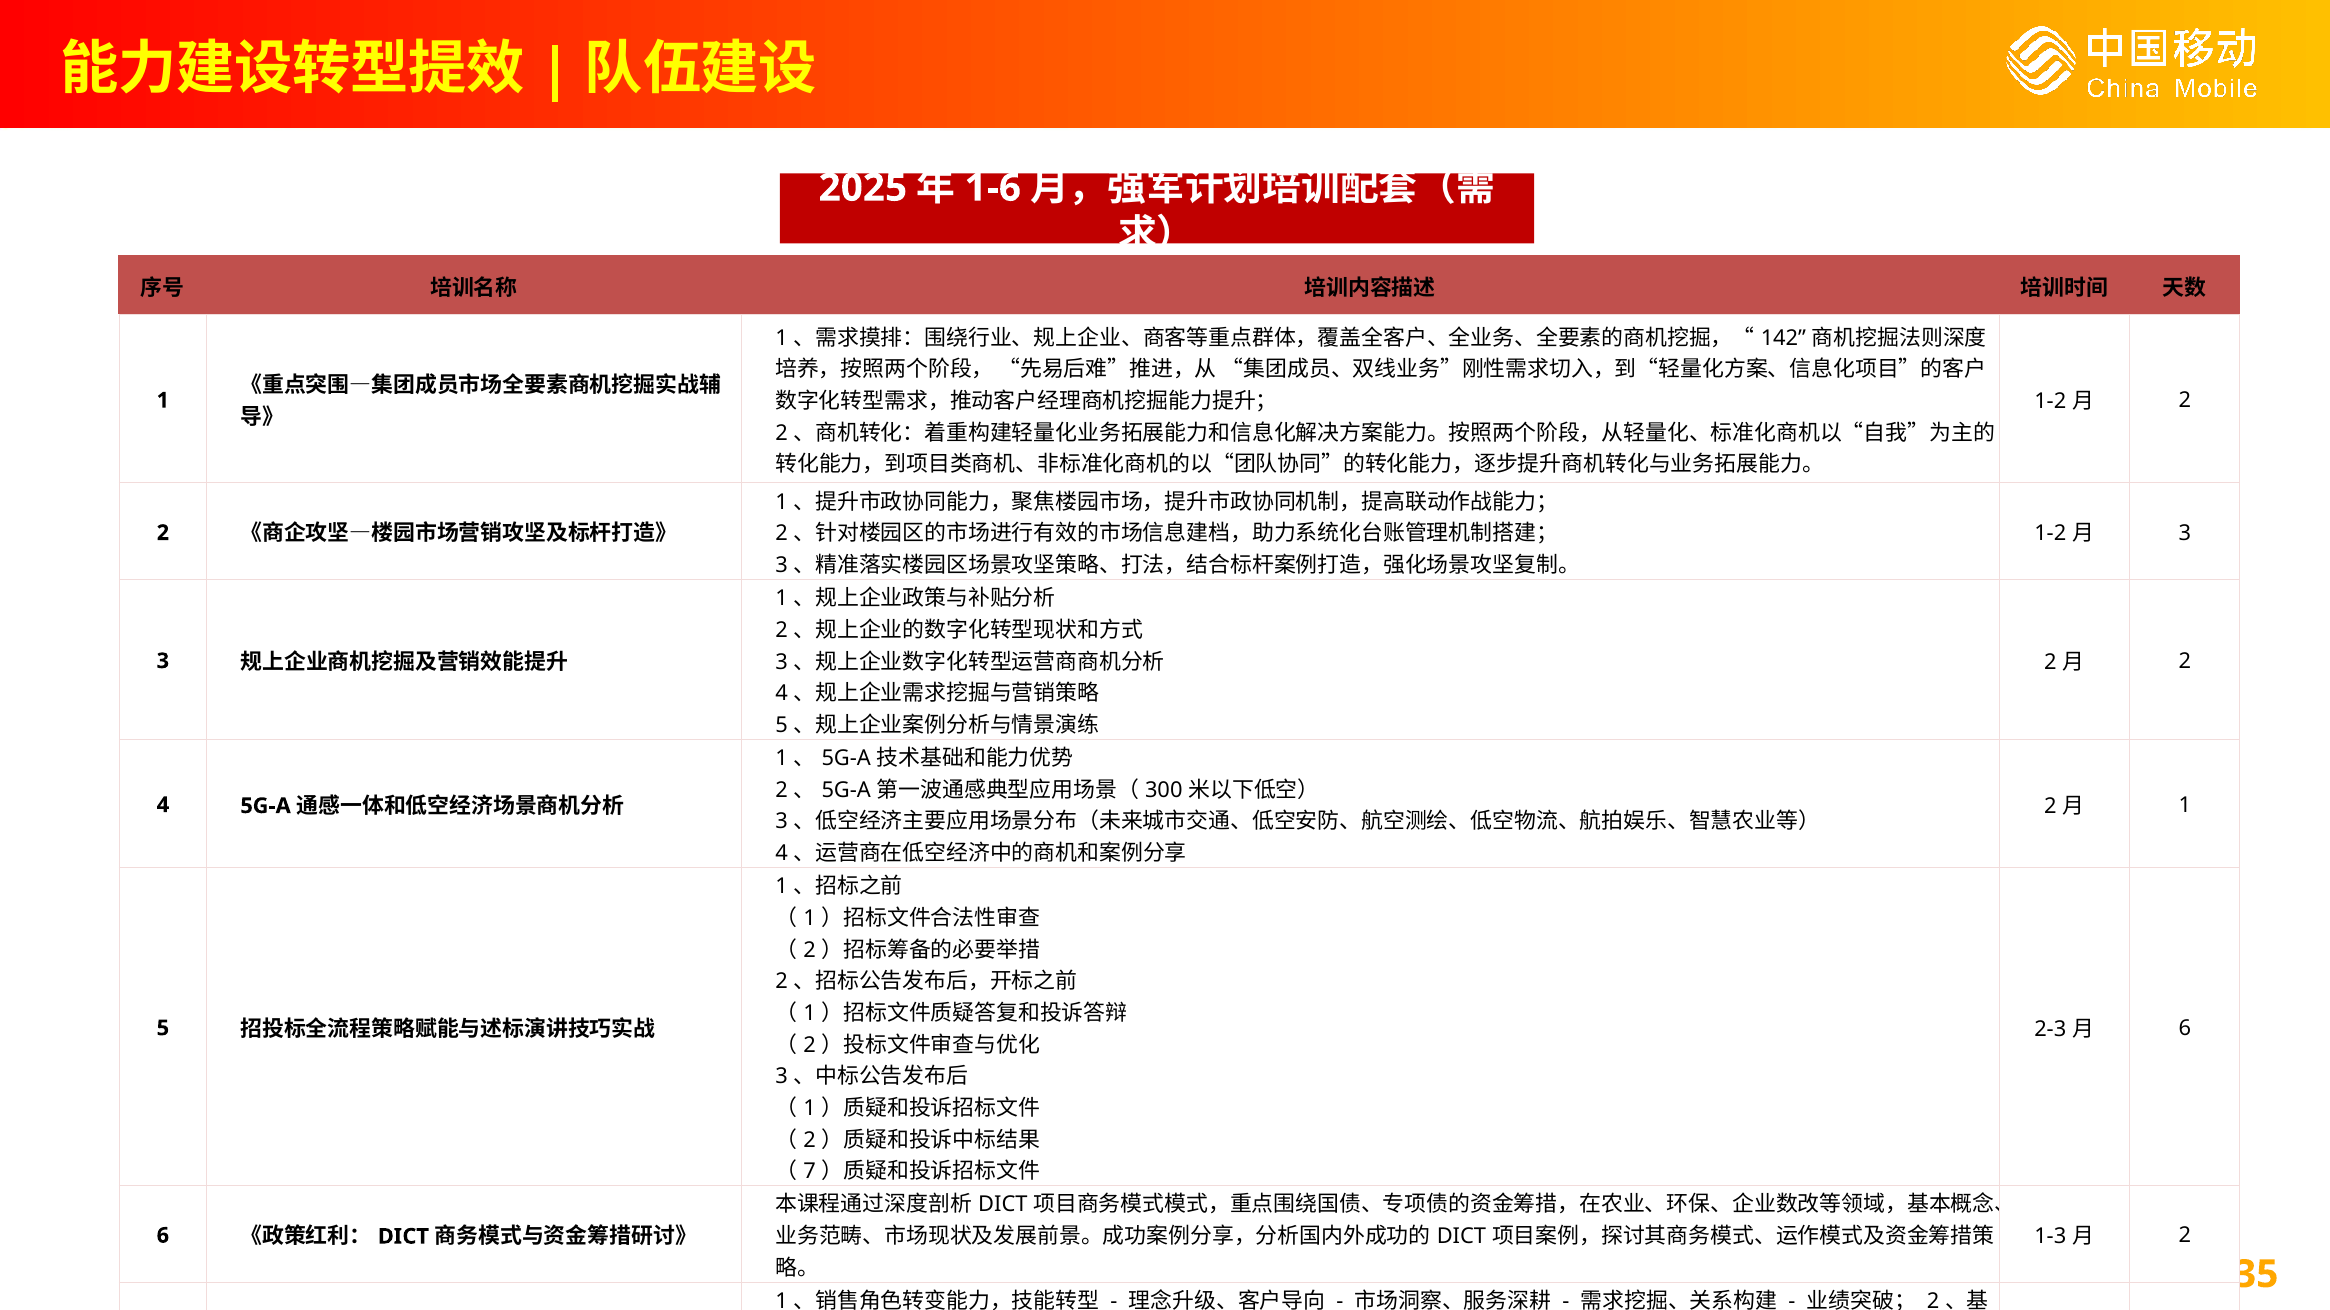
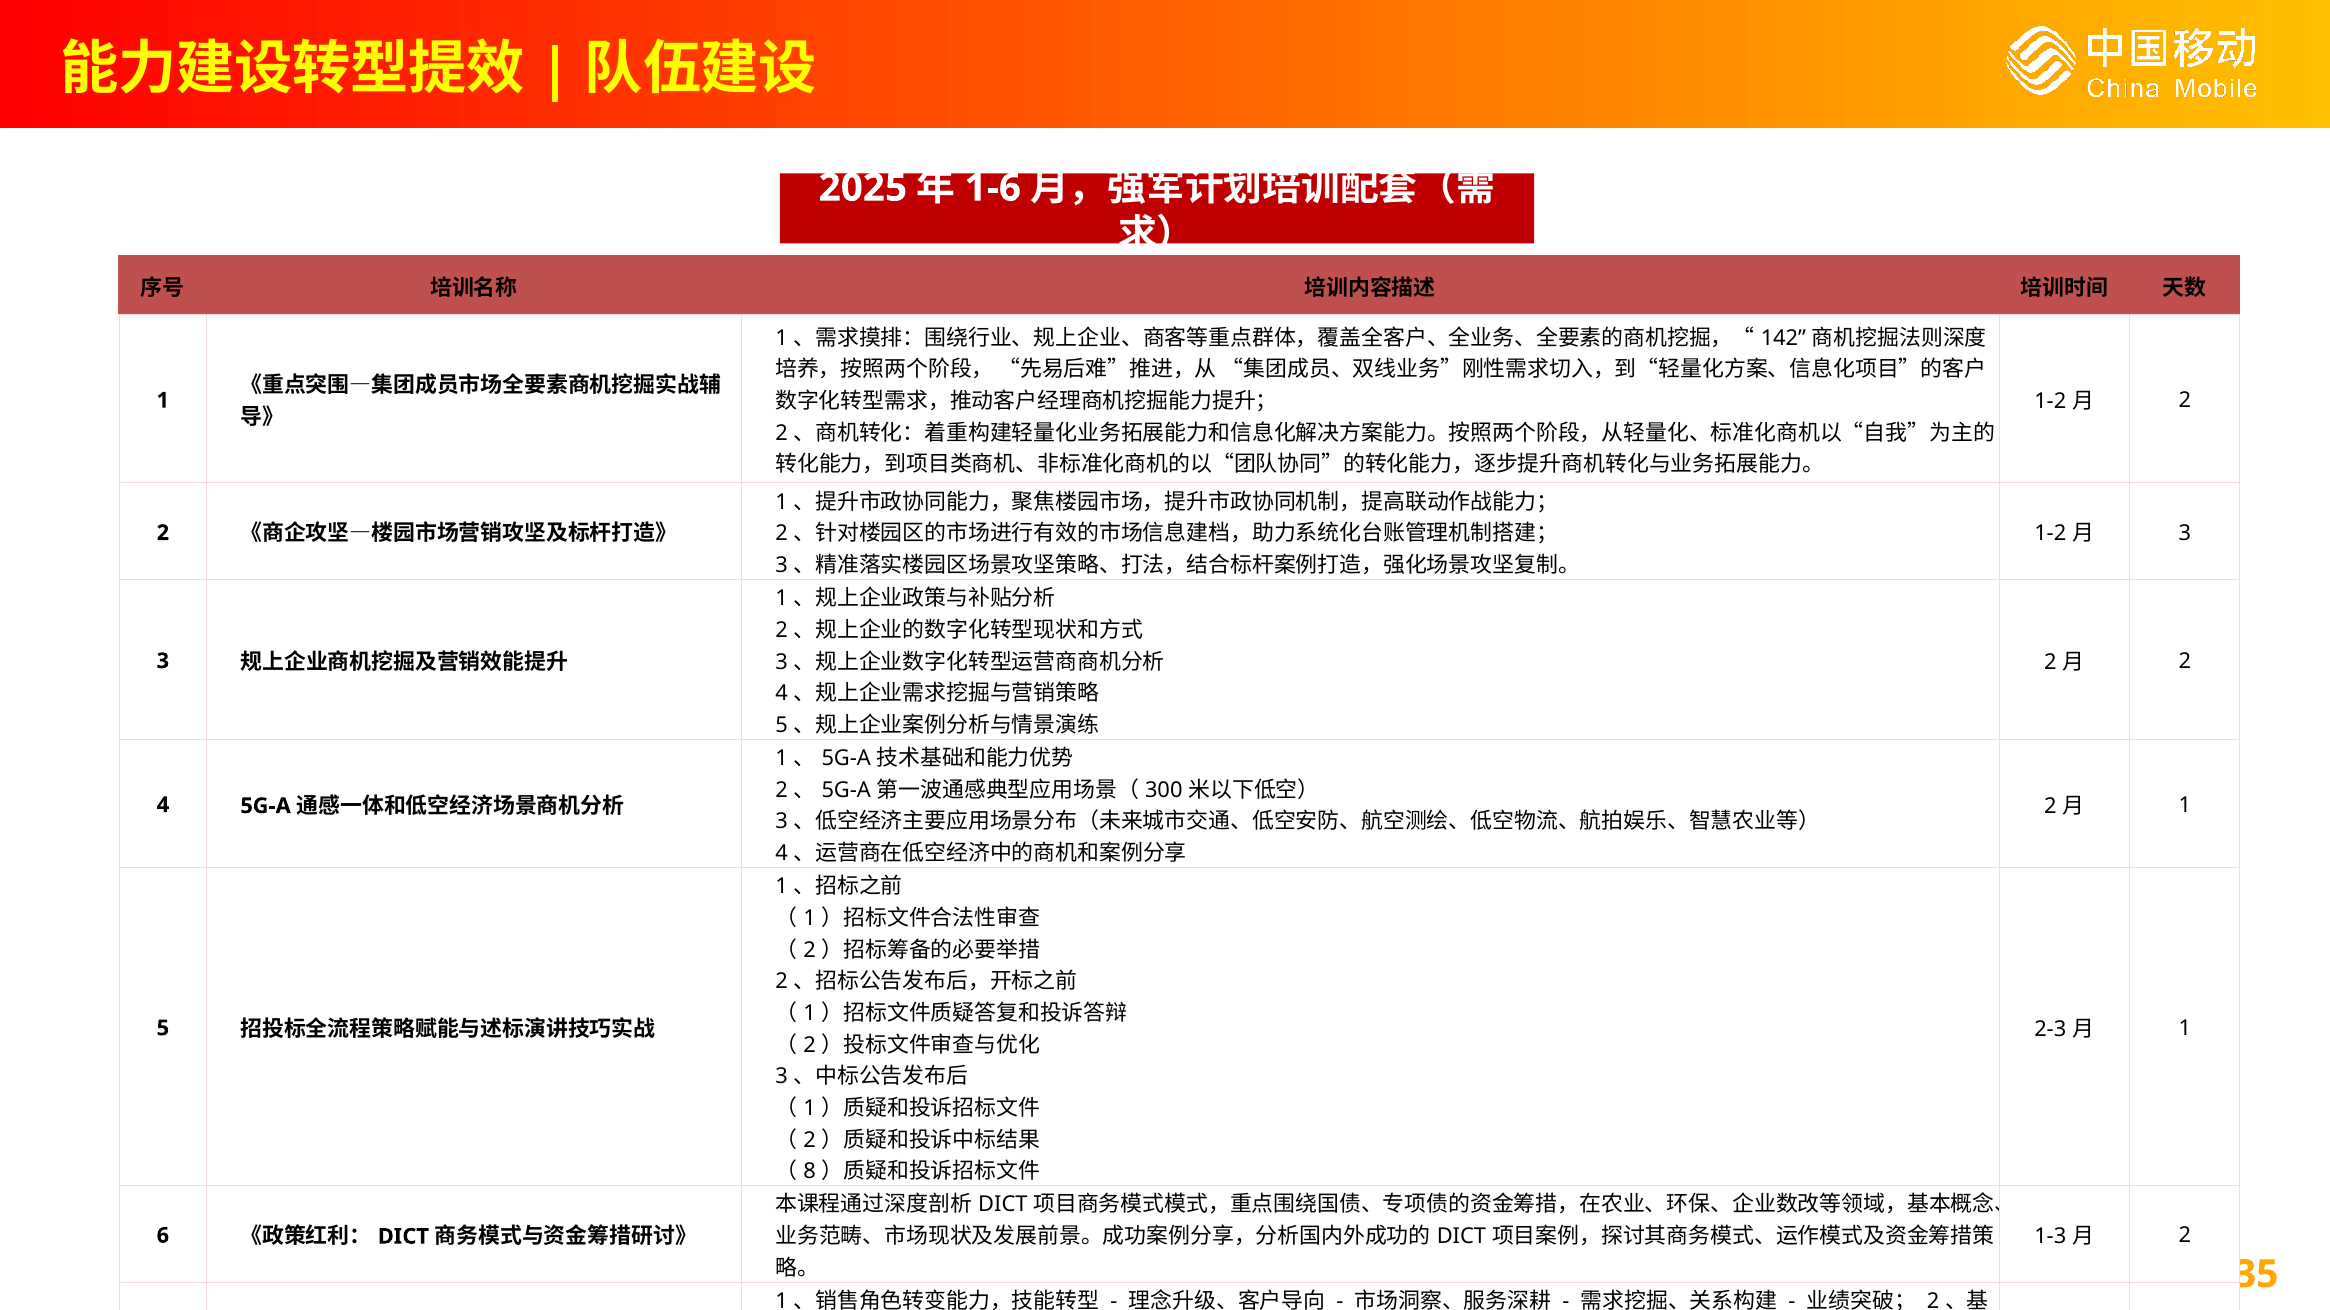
6 at (2185, 1029): 6 -> 1
7 at (810, 1172): 7 -> 8
